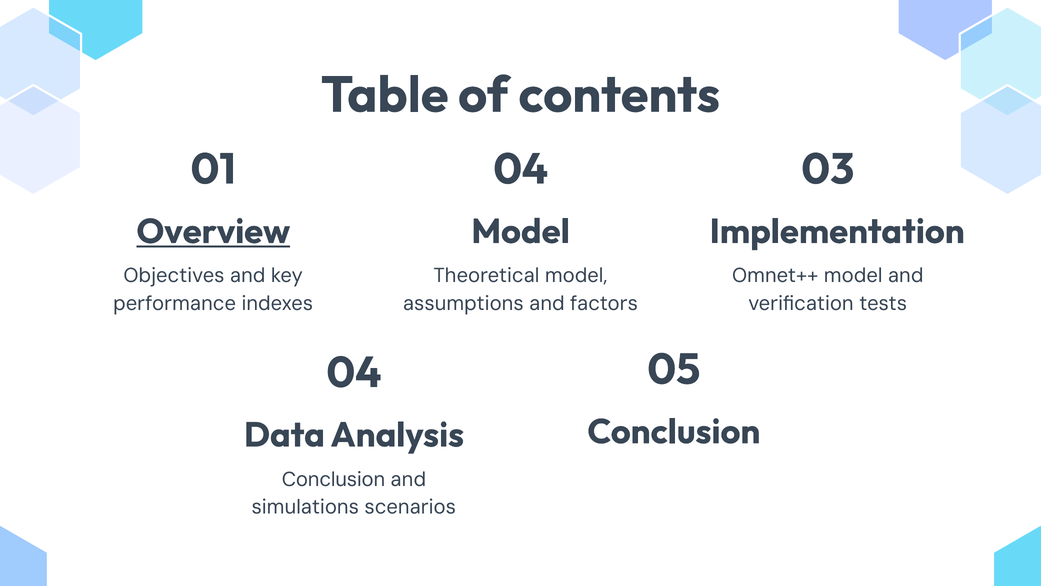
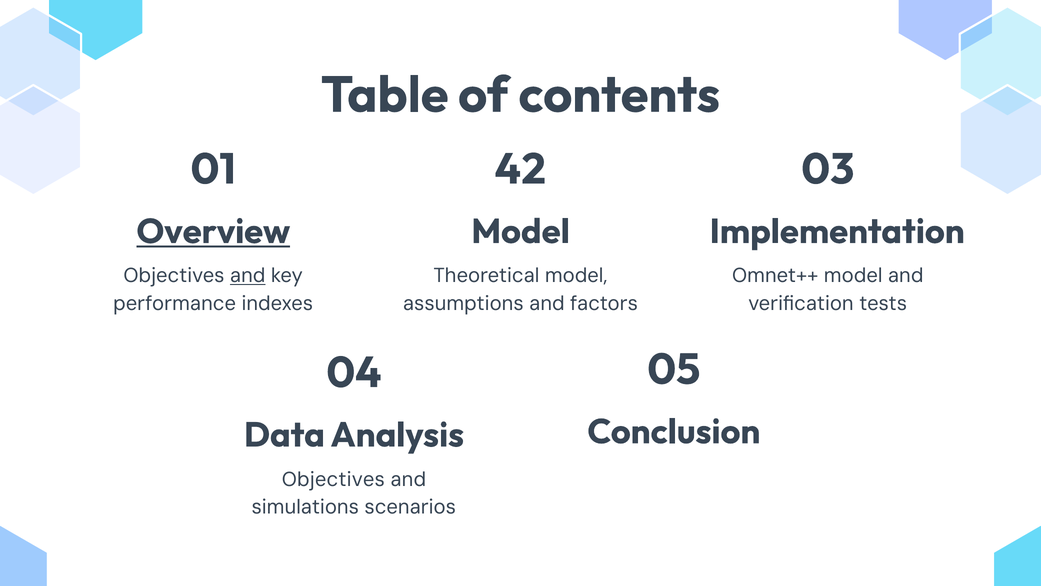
01 04: 04 -> 42
and at (248, 276) underline: none -> present
Conclusion at (333, 479): Conclusion -> Objectives
